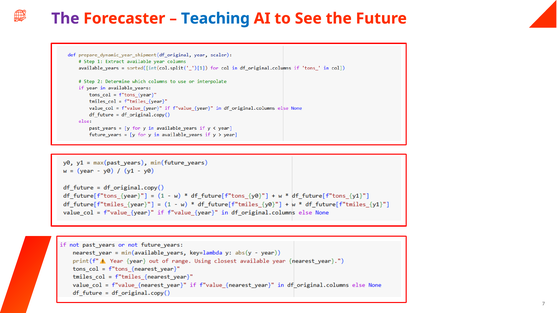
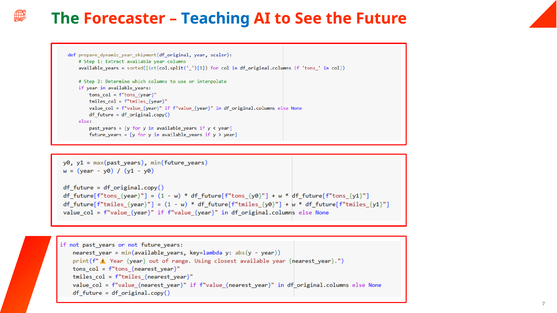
The at (65, 18) colour: purple -> green
